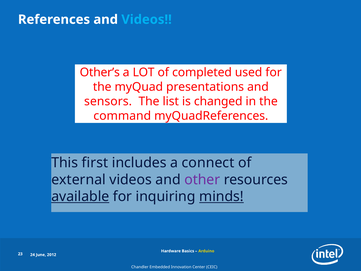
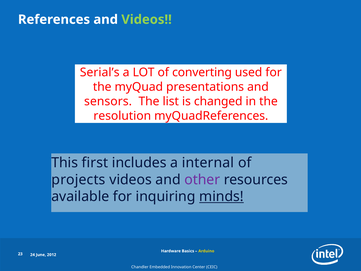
Videos at (147, 20) colour: light blue -> light green
Other’s: Other’s -> Serial’s
completed: completed -> converting
command: command -> resolution
connect: connect -> internal
external: external -> projects
available underline: present -> none
